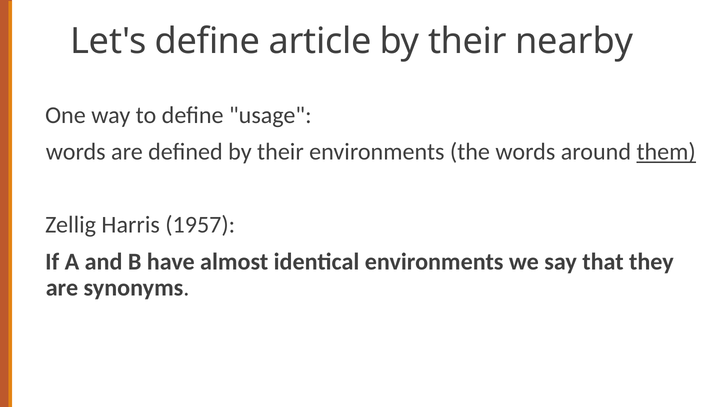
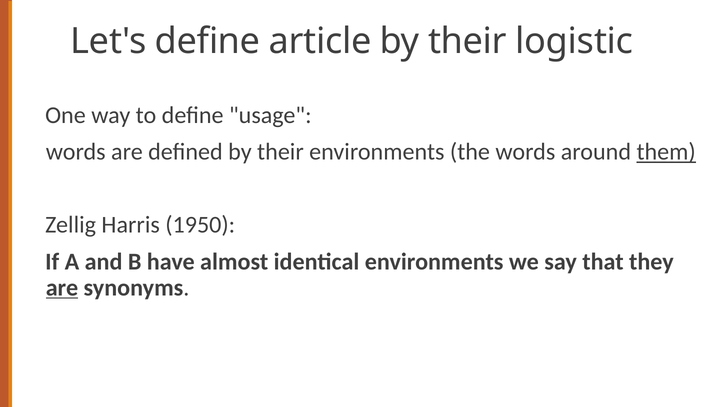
nearby: nearby -> logistic
1957: 1957 -> 1950
are at (62, 287) underline: none -> present
